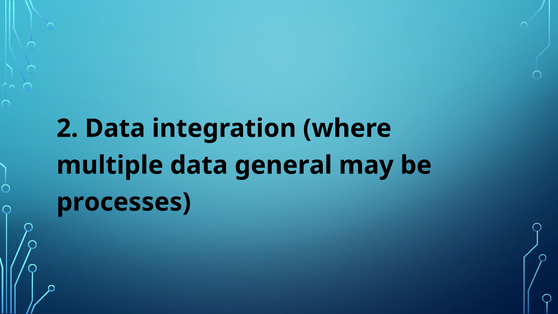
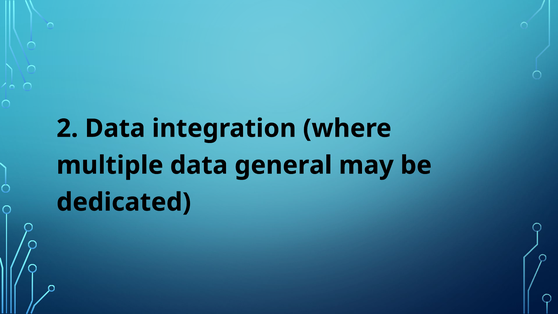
processes: processes -> dedicated
